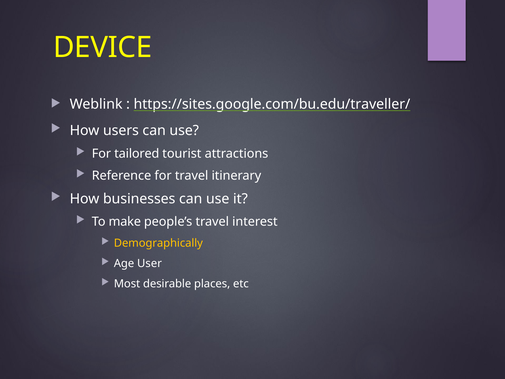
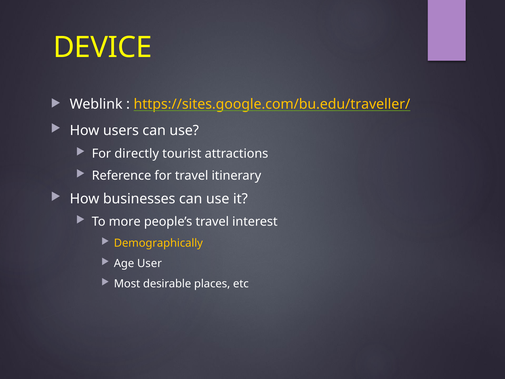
https://sites.google.com/bu.edu/traveller/ colour: white -> yellow
tailored: tailored -> directly
make: make -> more
